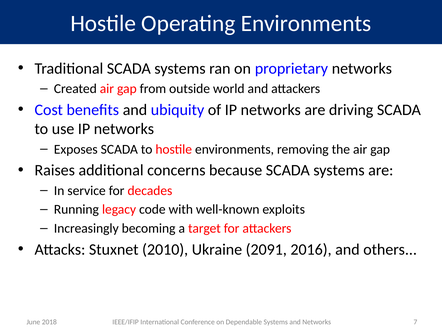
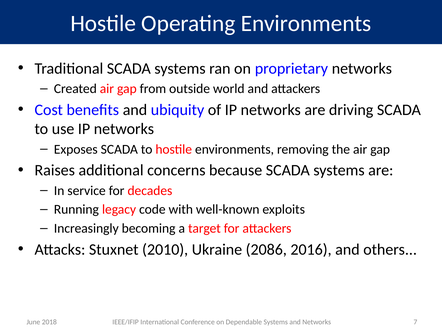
2091: 2091 -> 2086
